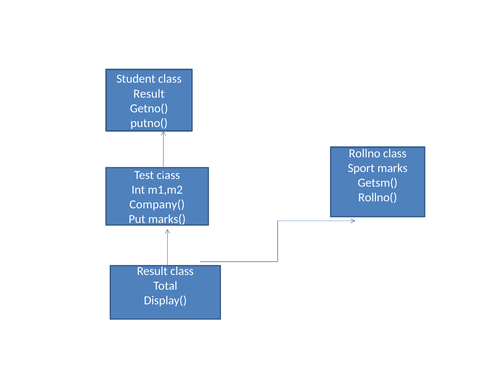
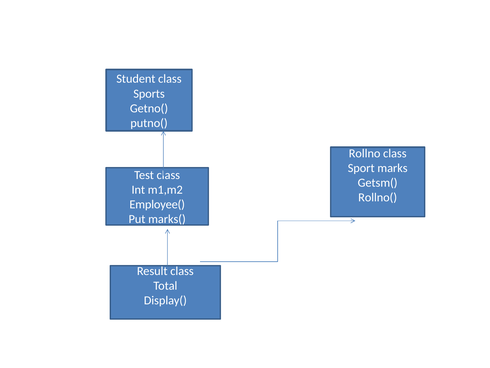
Result at (149, 94): Result -> Sports
Company(: Company( -> Employee(
